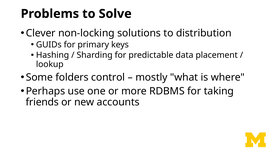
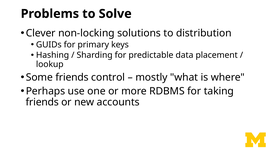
Some folders: folders -> friends
